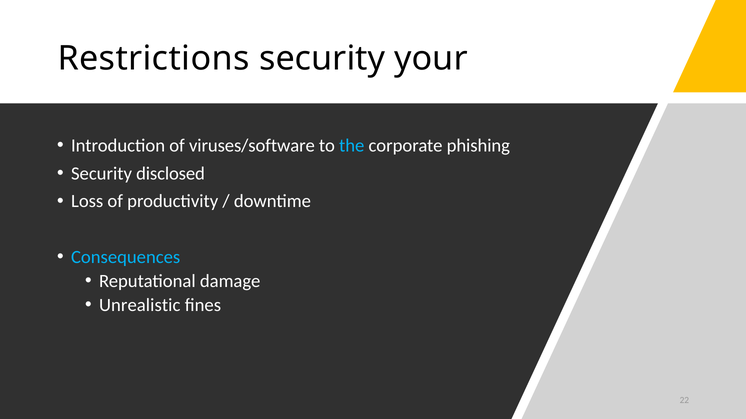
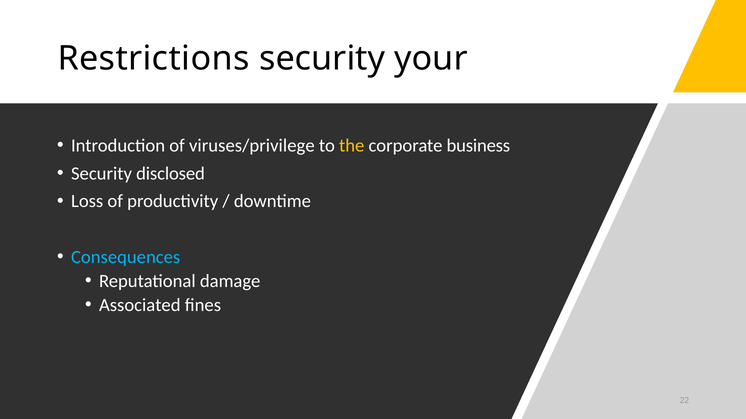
viruses/software: viruses/software -> viruses/privilege
the colour: light blue -> yellow
phishing: phishing -> business
Unrealistic: Unrealistic -> Associated
